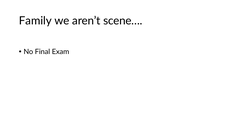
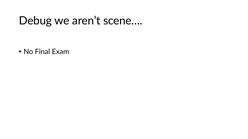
Family: Family -> Debug
